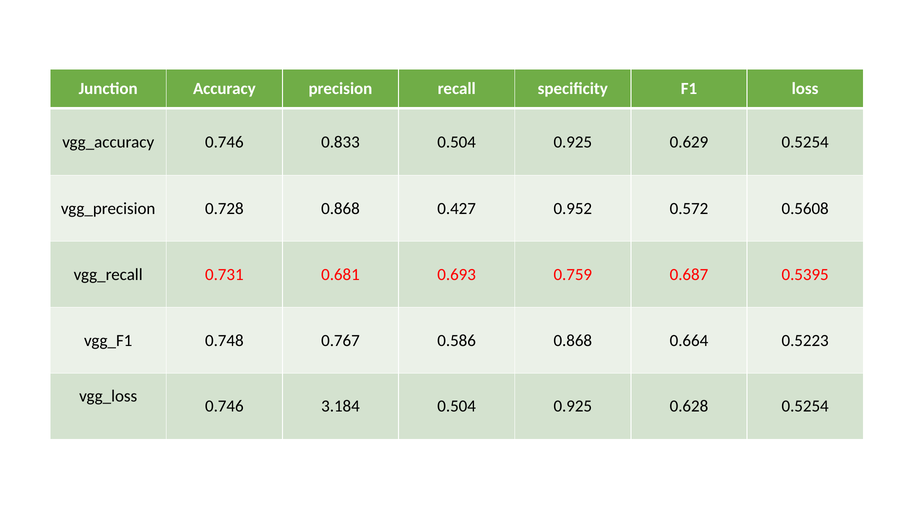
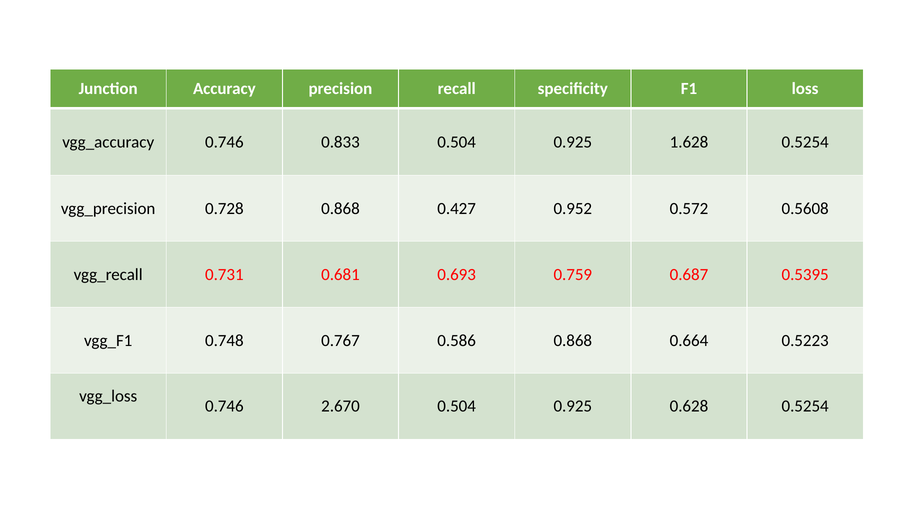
0.629: 0.629 -> 1.628
3.184: 3.184 -> 2.670
